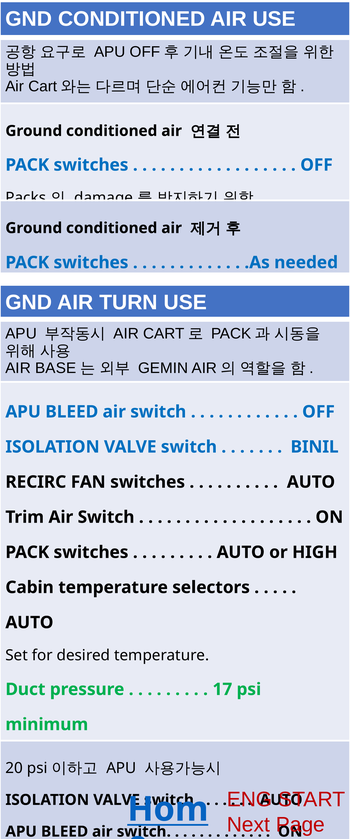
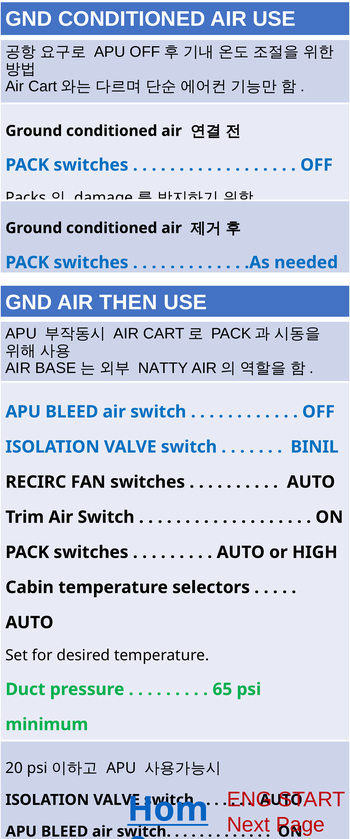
TURN: TURN -> THEN
GEMIN: GEMIN -> NATTY
17: 17 -> 65
